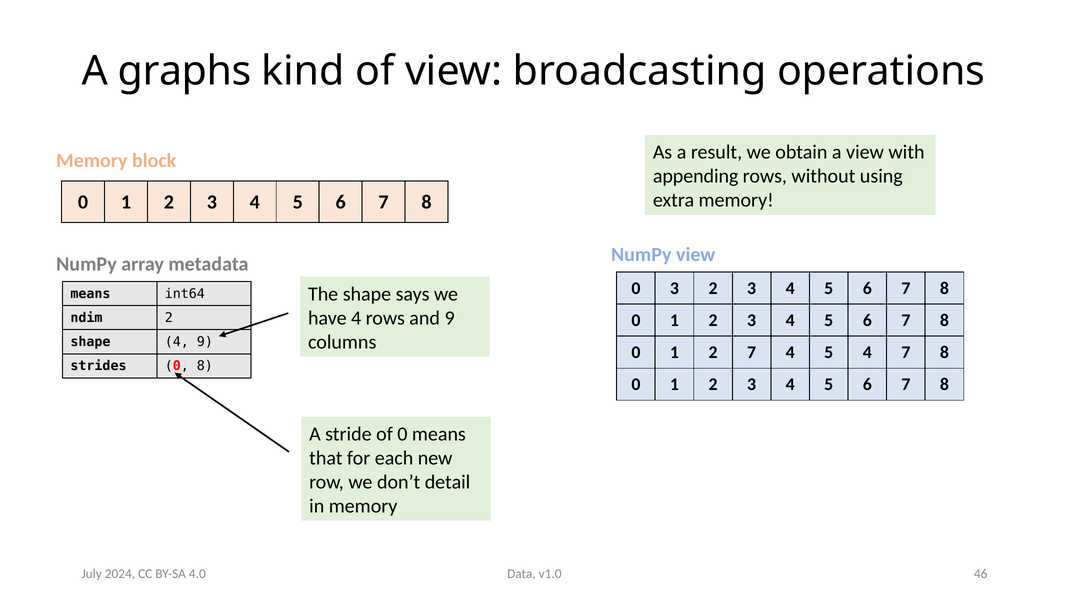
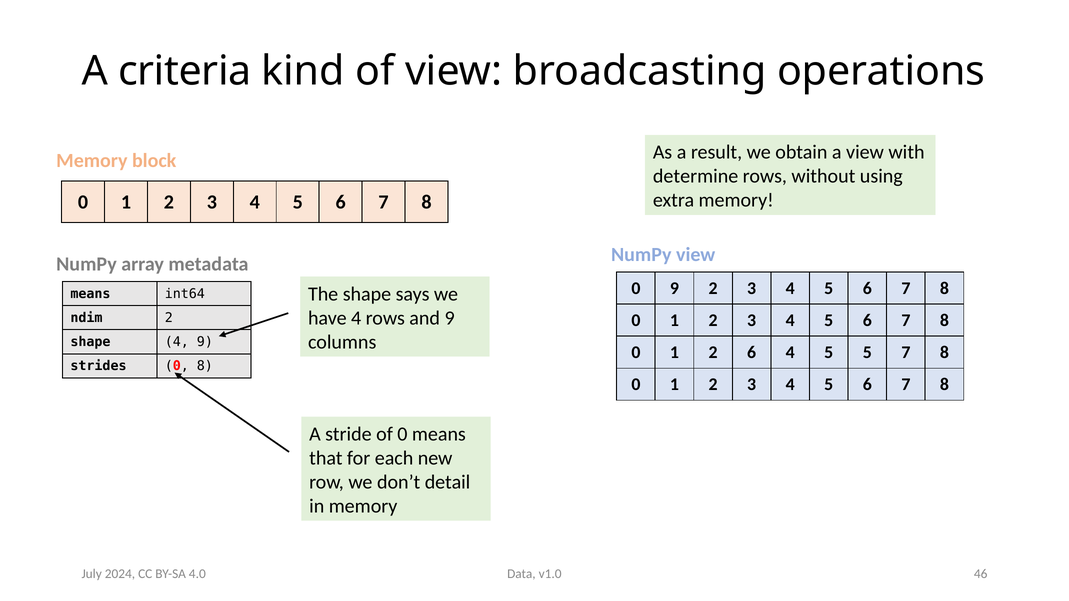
graphs: graphs -> criteria
appending: appending -> determine
0 3: 3 -> 9
2 7: 7 -> 6
5 4: 4 -> 5
